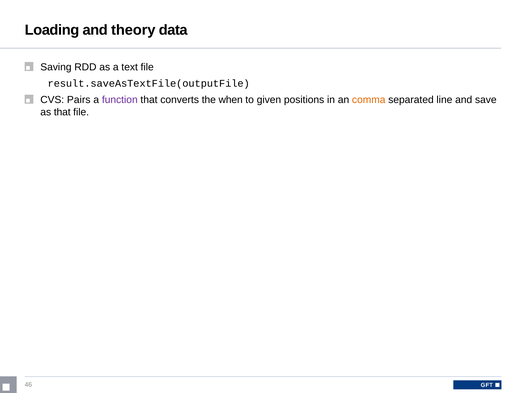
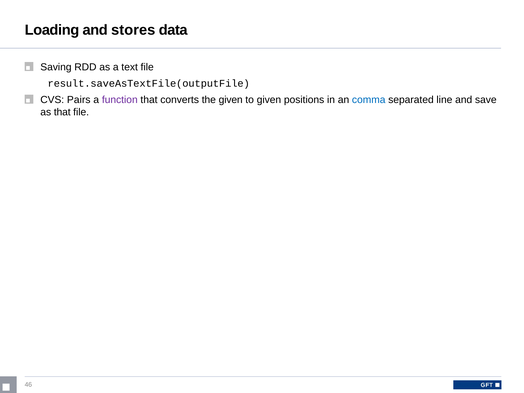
theory: theory -> stores
the when: when -> given
comma colour: orange -> blue
